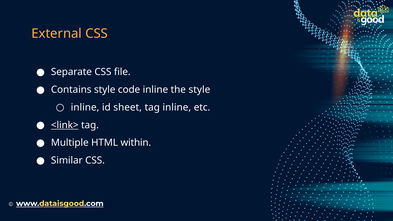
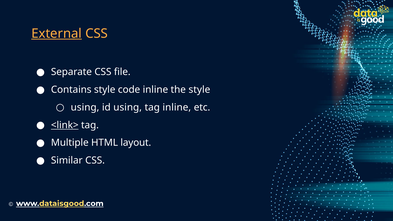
External underline: none -> present
inline at (85, 107): inline -> using
id sheet: sheet -> using
within: within -> layout
